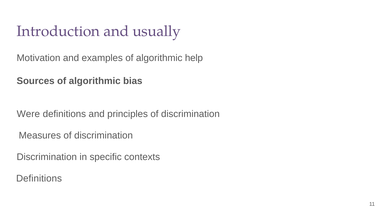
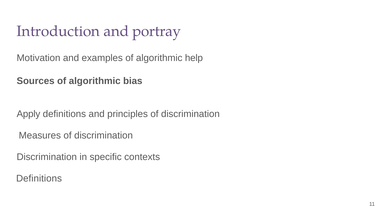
usually: usually -> portray
Were: Were -> Apply
